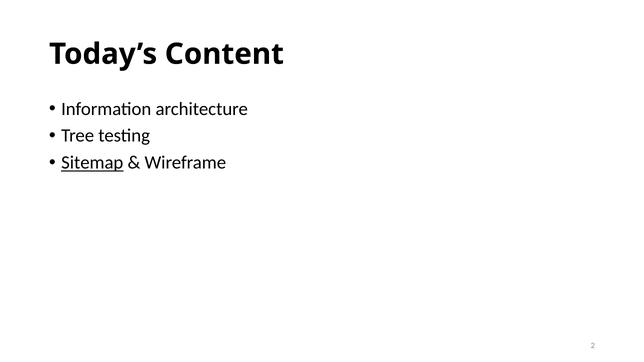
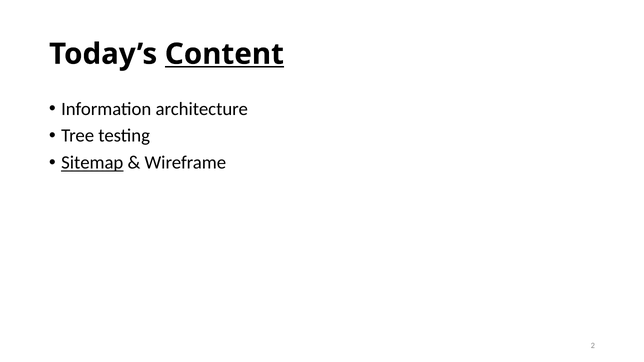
Content underline: none -> present
